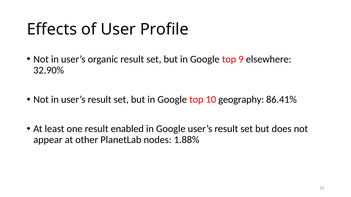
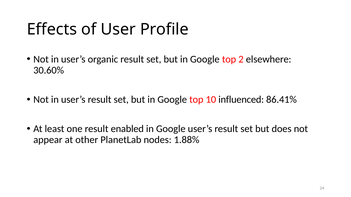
9: 9 -> 2
32.90%: 32.90% -> 30.60%
geography: geography -> influenced
